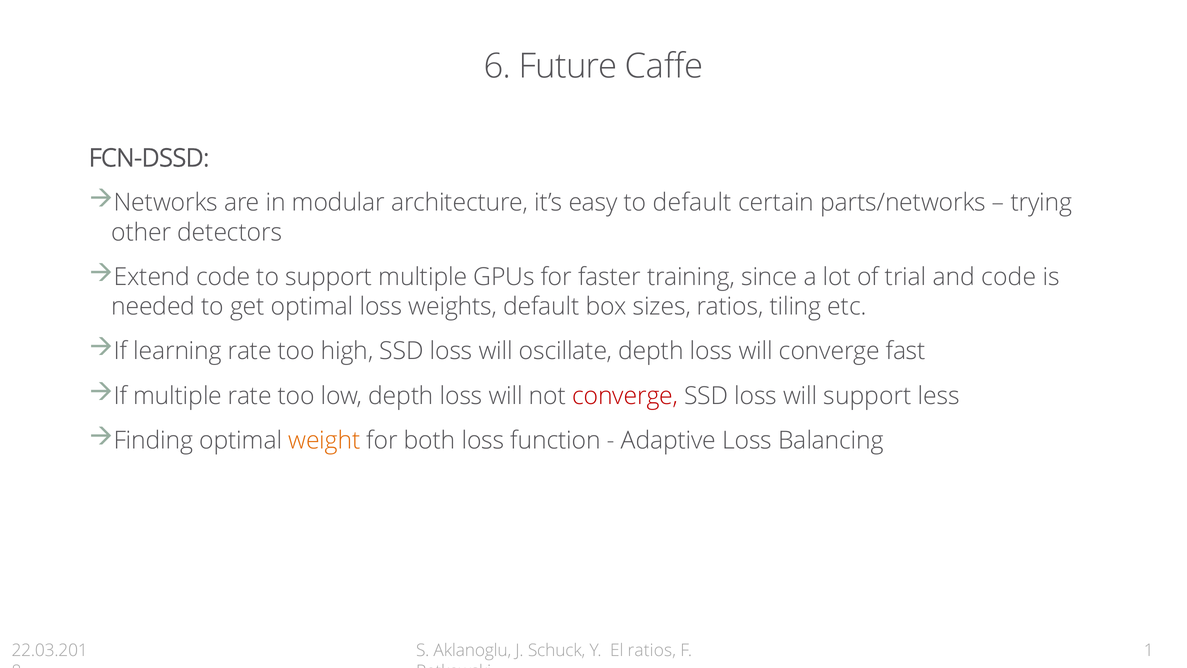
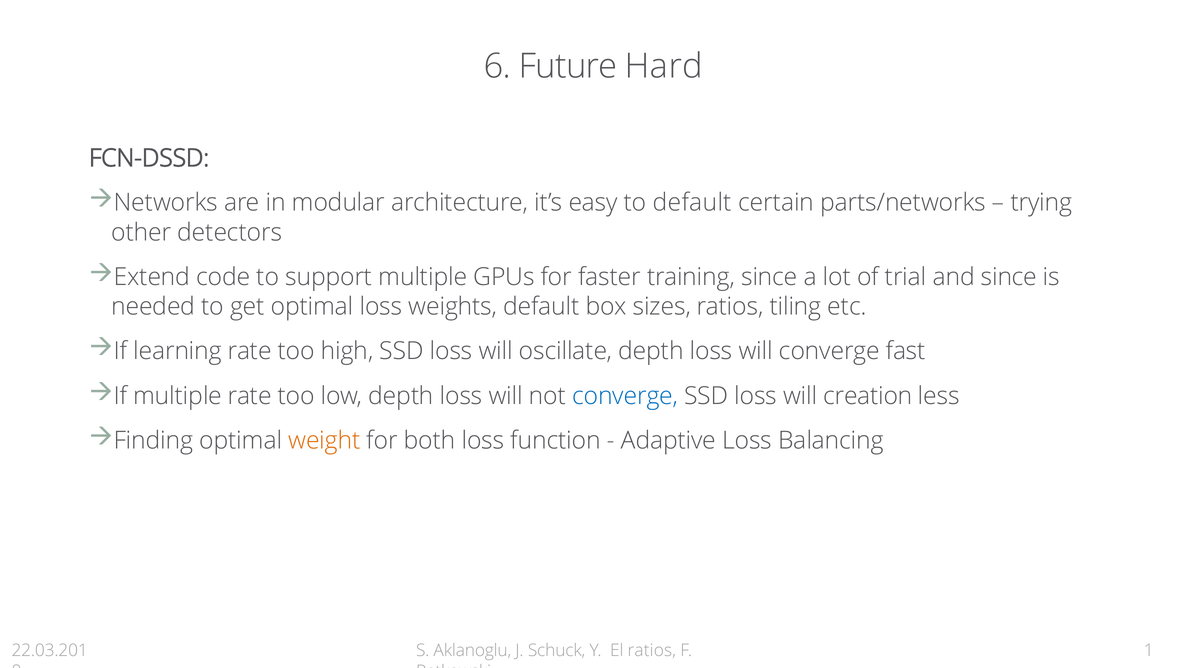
Caffe: Caffe -> Hard
and code: code -> since
converge at (625, 396) colour: red -> blue
will support: support -> creation
